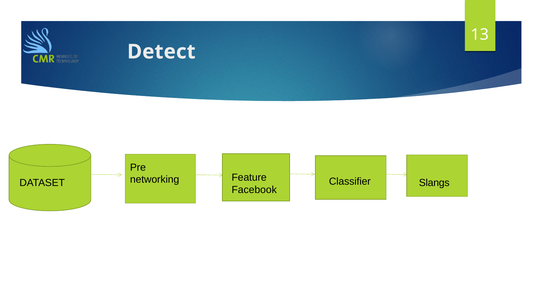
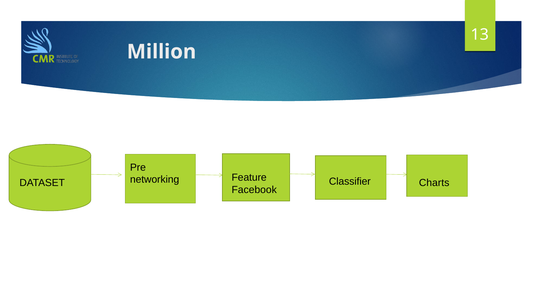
Detect: Detect -> Million
Slangs: Slangs -> Charts
